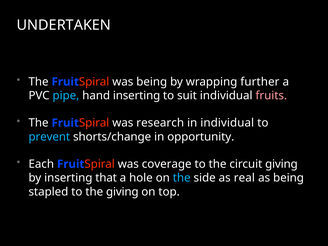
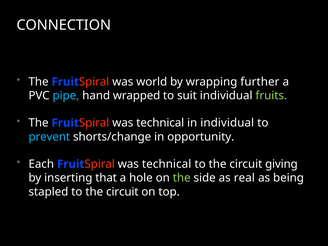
UNDERTAKEN: UNDERTAKEN -> CONNECTION
was being: being -> world
hand inserting: inserting -> wrapped
fruits colour: pink -> light green
research at (160, 123): research -> technical
coverage at (167, 164): coverage -> technical
the at (182, 178) colour: light blue -> light green
stapled to the giving: giving -> circuit
